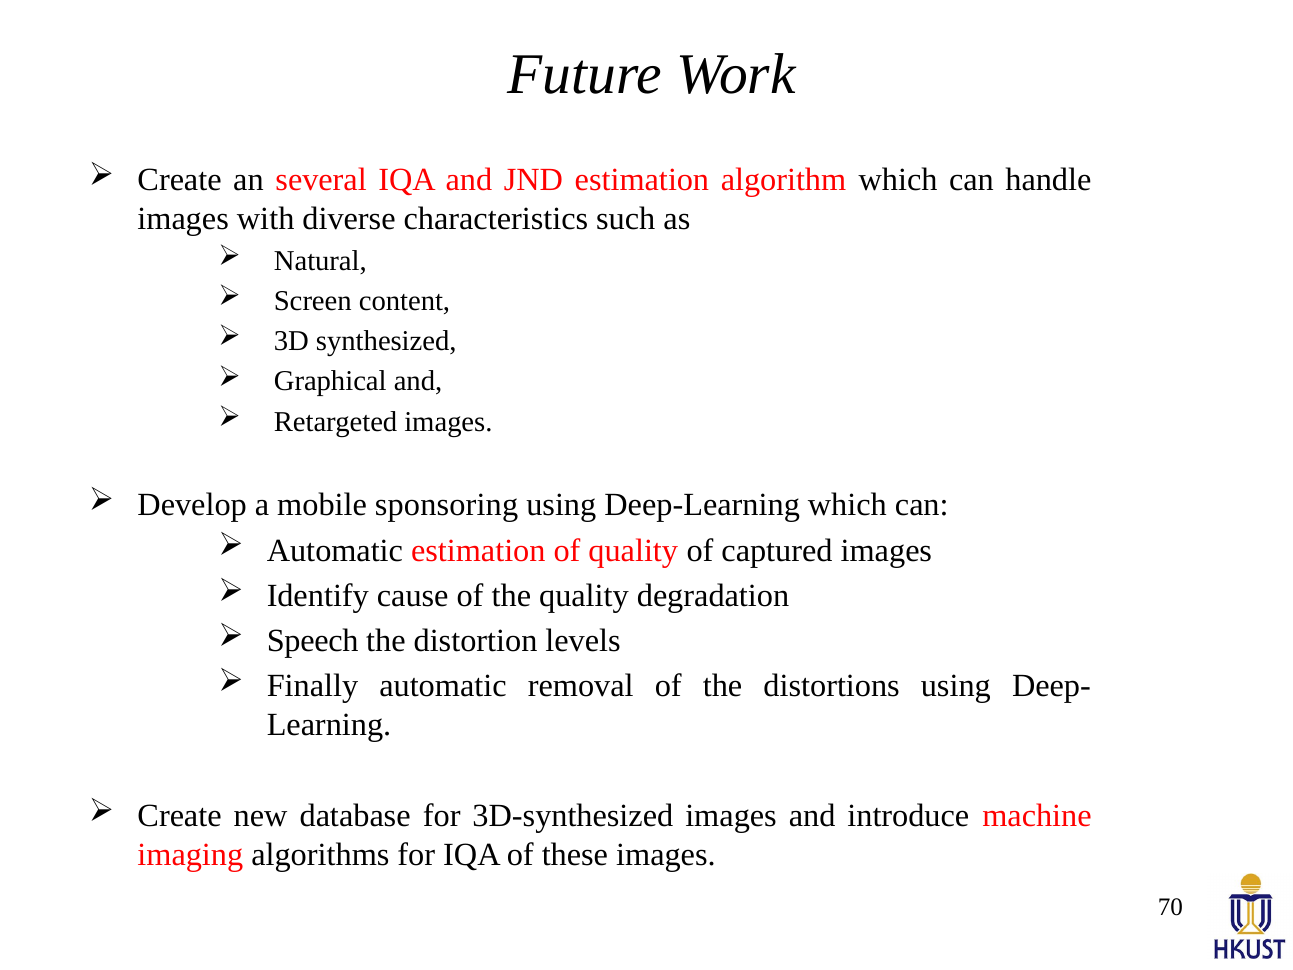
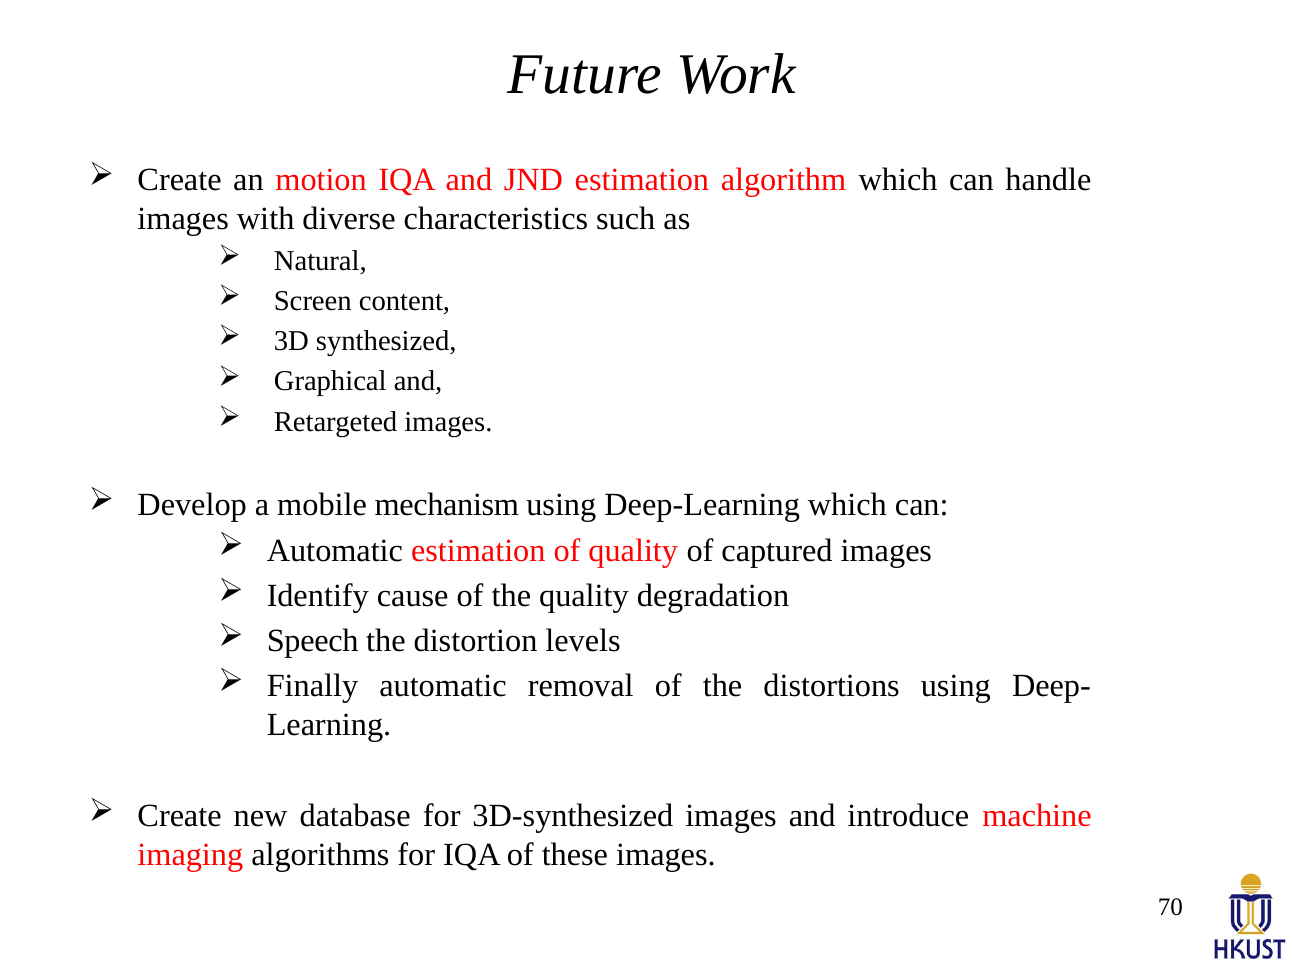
several: several -> motion
sponsoring: sponsoring -> mechanism
